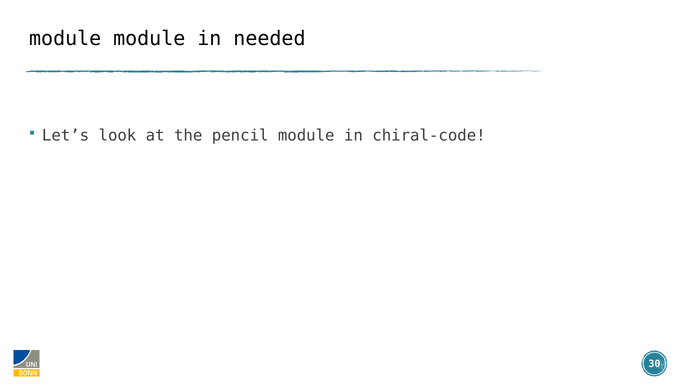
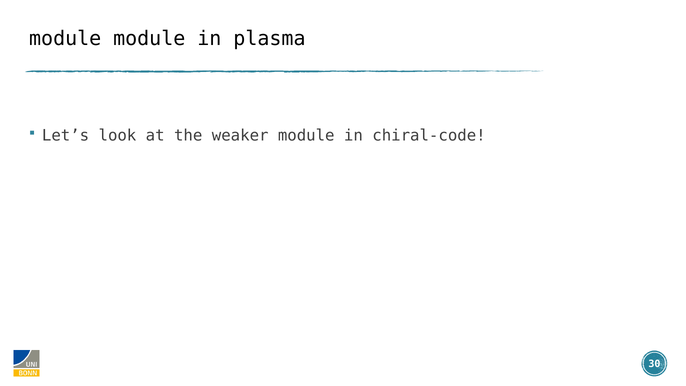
needed: needed -> plasma
pencil: pencil -> weaker
